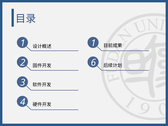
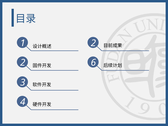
1 at (93, 43): 1 -> 2
